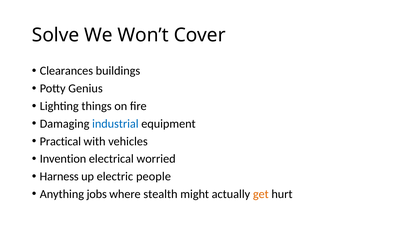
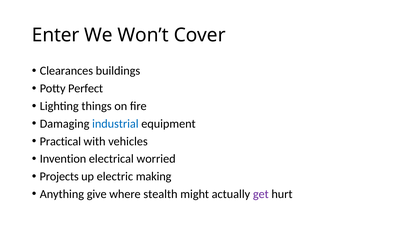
Solve: Solve -> Enter
Genius: Genius -> Perfect
Harness: Harness -> Projects
people: people -> making
jobs: jobs -> give
get colour: orange -> purple
